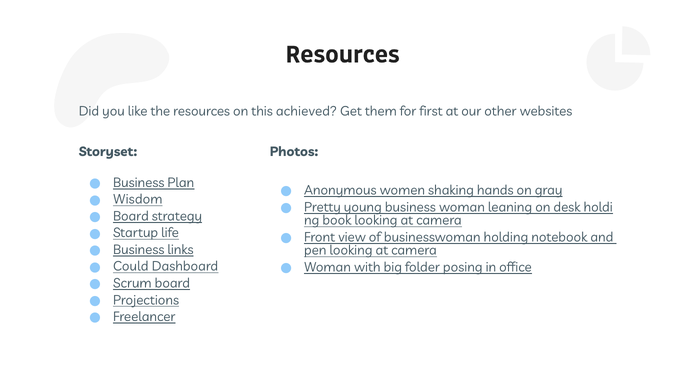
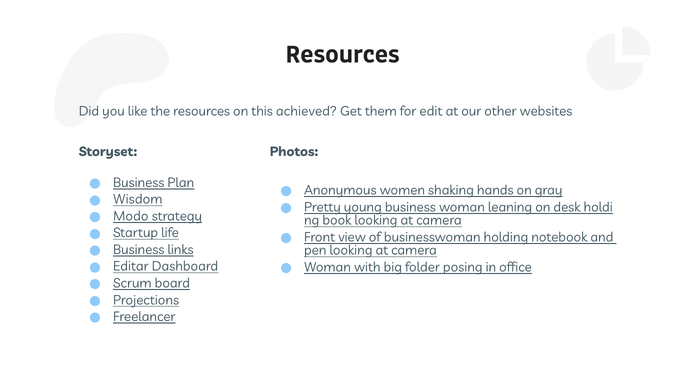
first: first -> edit
Board at (131, 217): Board -> Modo
Could: Could -> Editar
